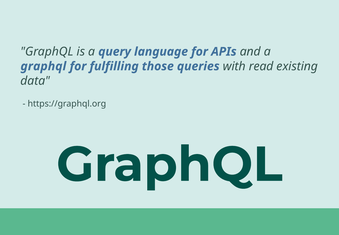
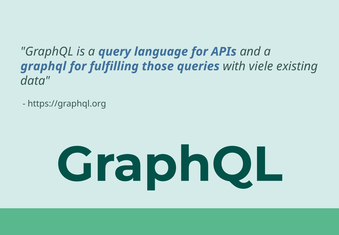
read: read -> viele
